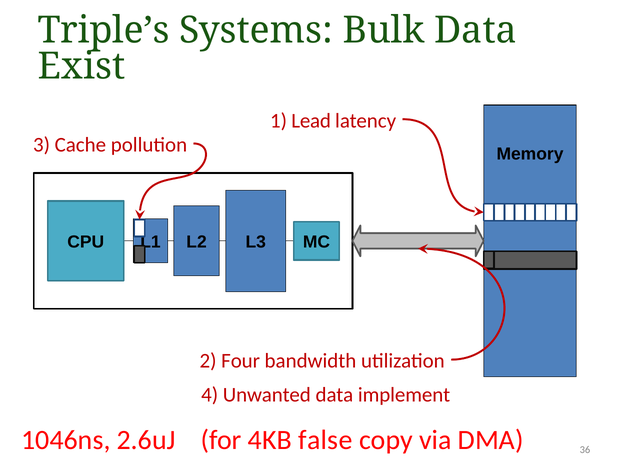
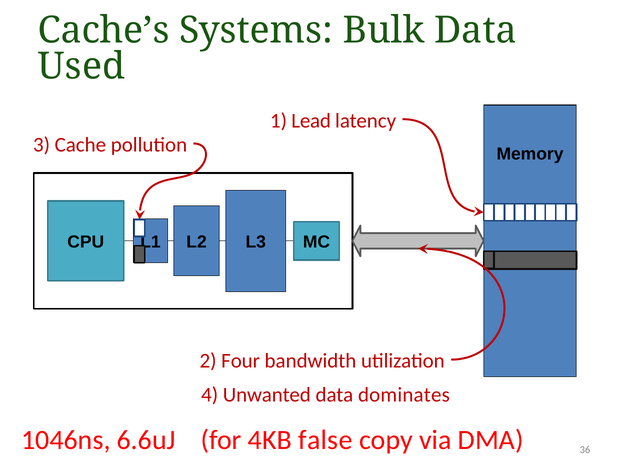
Triple’s: Triple’s -> Cache’s
Exist: Exist -> Used
implement: implement -> dominates
2.6uJ: 2.6uJ -> 6.6uJ
